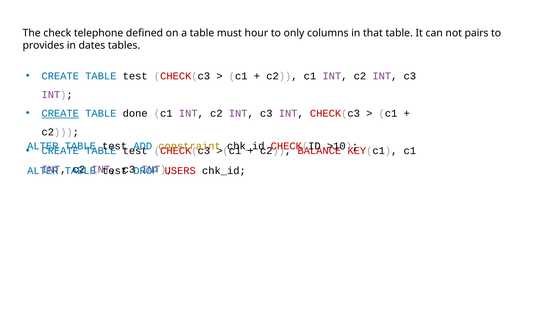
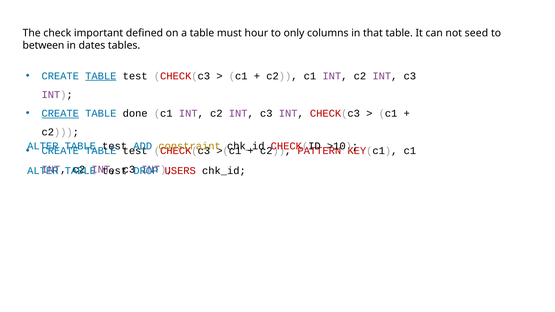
telephone: telephone -> important
pairs: pairs -> seed
provides: provides -> between
TABLE at (101, 76) underline: none -> present
BALANCE: BALANCE -> PATTERN
